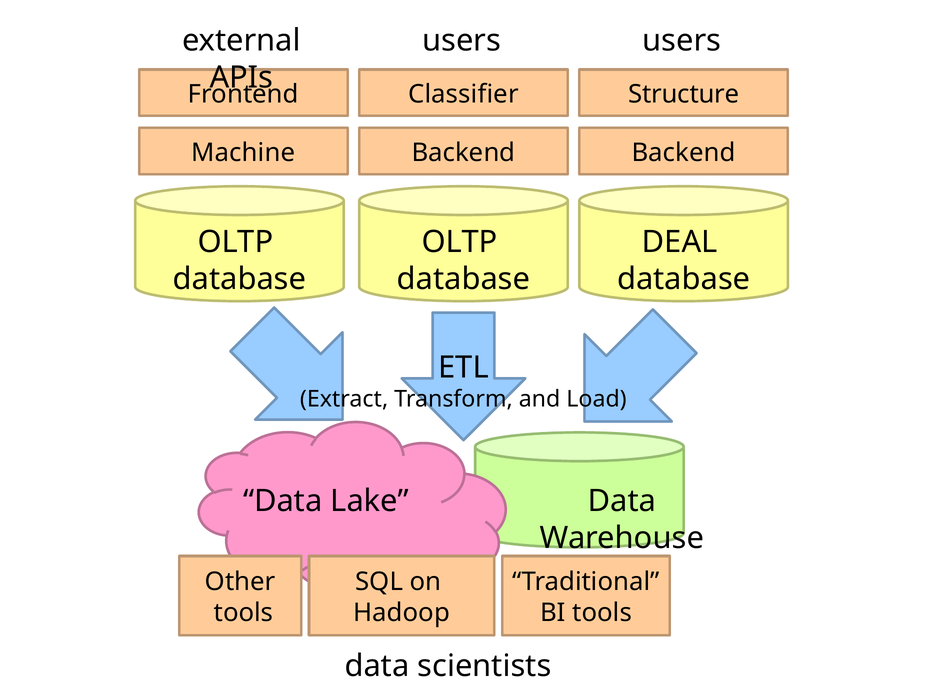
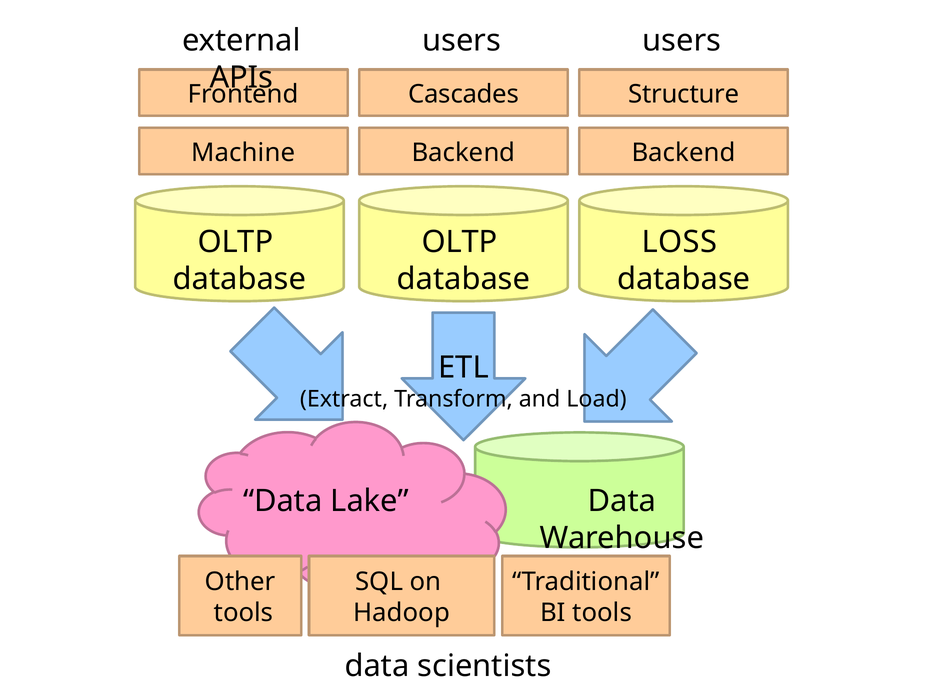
Classifier: Classifier -> Cascades
DEAL: DEAL -> LOSS
